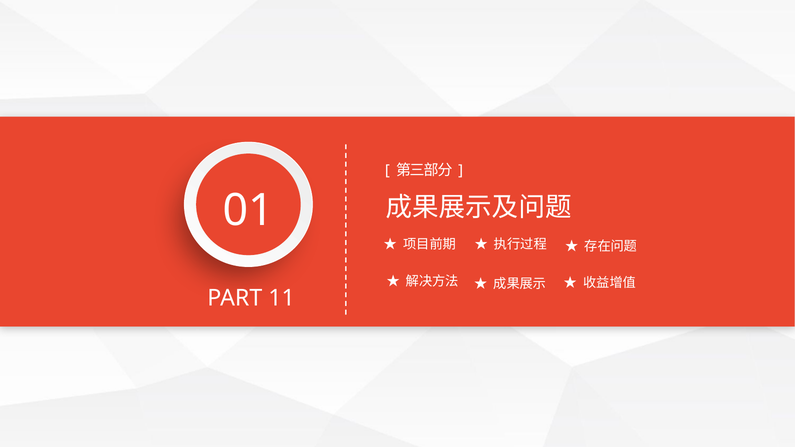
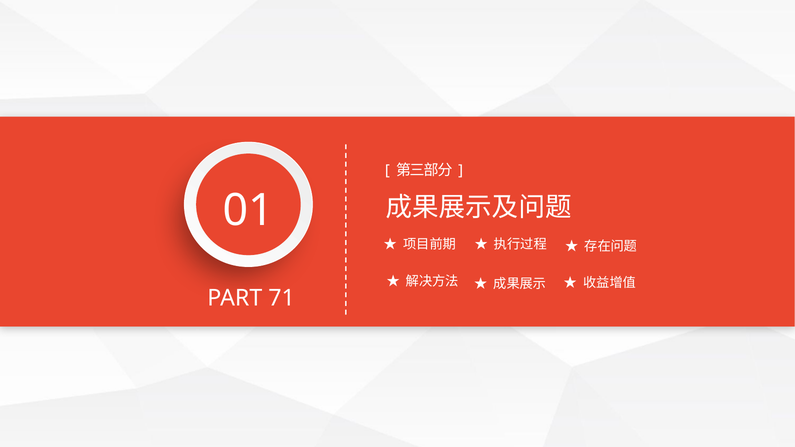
11: 11 -> 71
